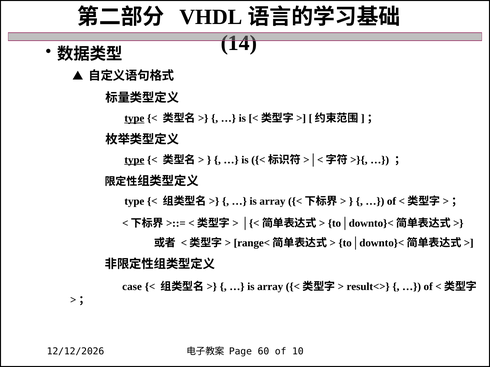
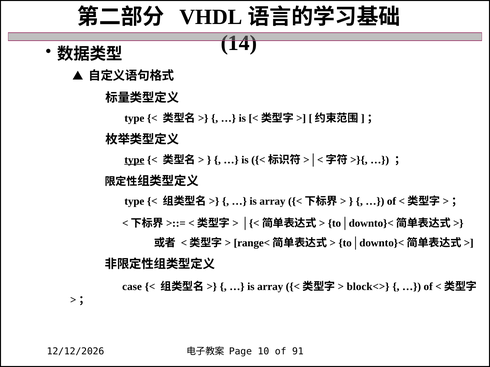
type at (134, 118) underline: present -> none
result<>: result<> -> block<>
60: 60 -> 10
10: 10 -> 91
